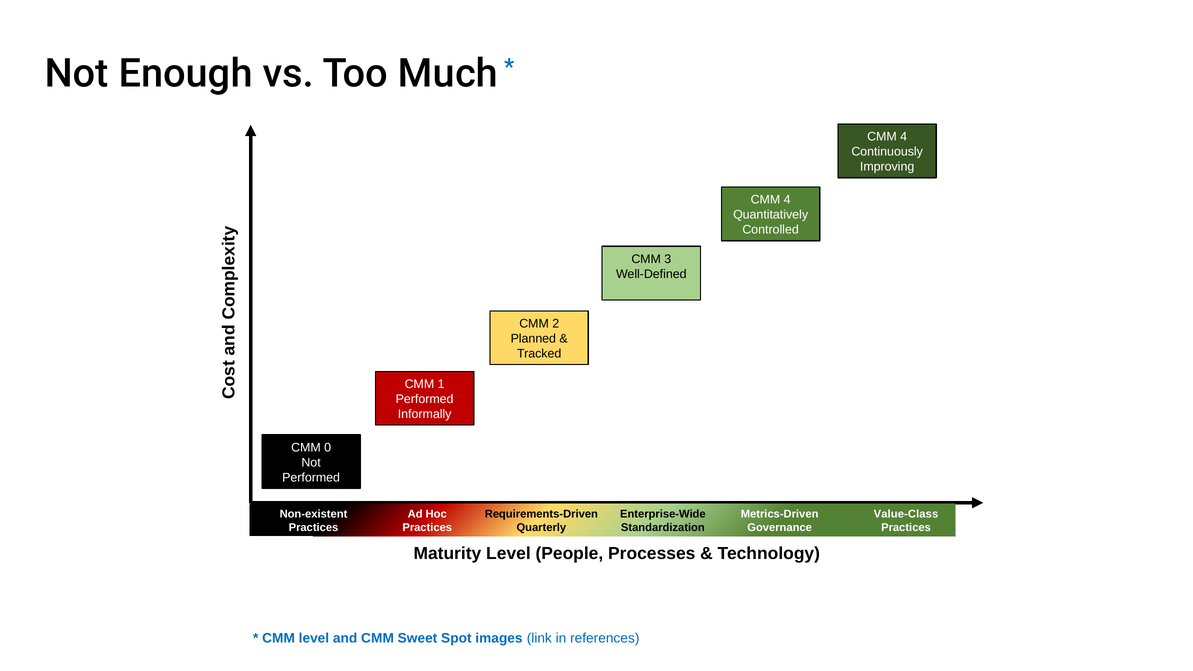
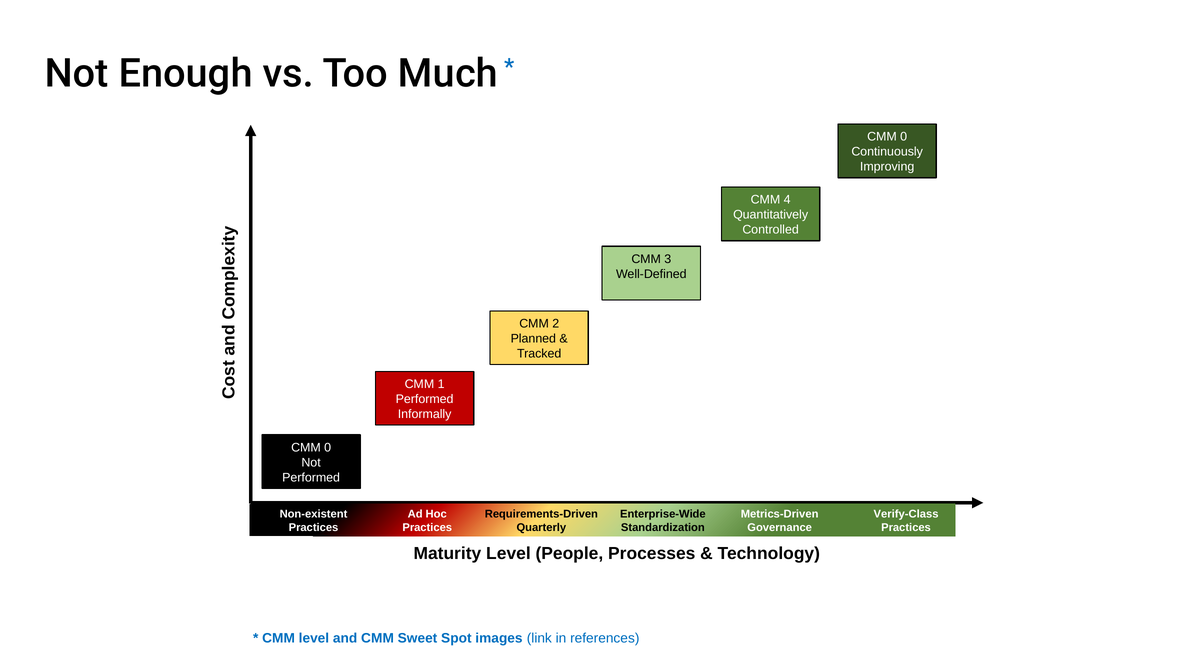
4 at (904, 137): 4 -> 0
Value-Class: Value-Class -> Verify-Class
